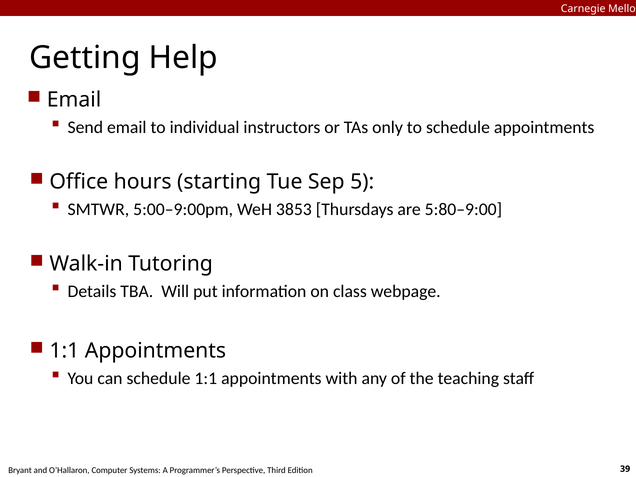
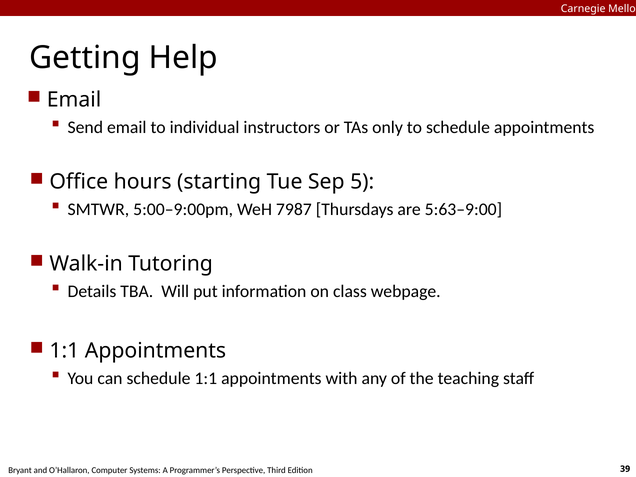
3853: 3853 -> 7987
5:80–9:00: 5:80–9:00 -> 5:63–9:00
